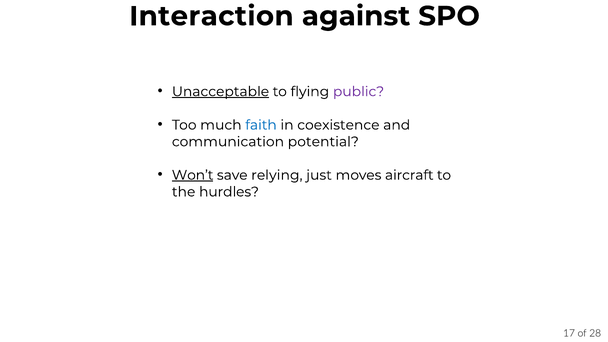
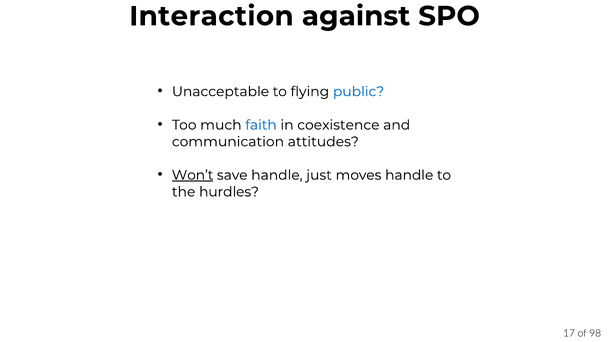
Unacceptable underline: present -> none
public colour: purple -> blue
potential: potential -> attitudes
save relying: relying -> handle
moves aircraft: aircraft -> handle
28: 28 -> 98
